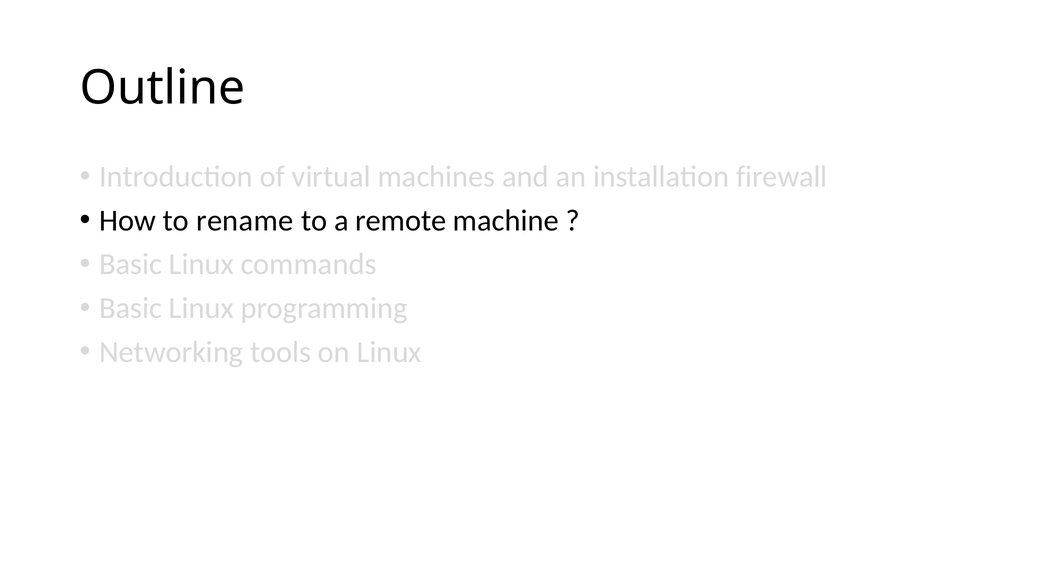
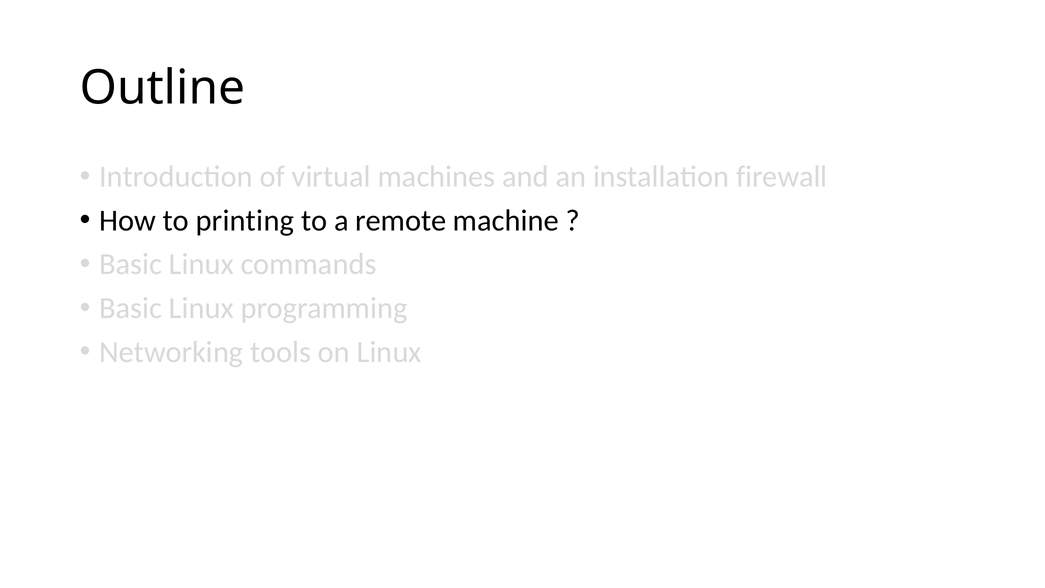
rename: rename -> printing
